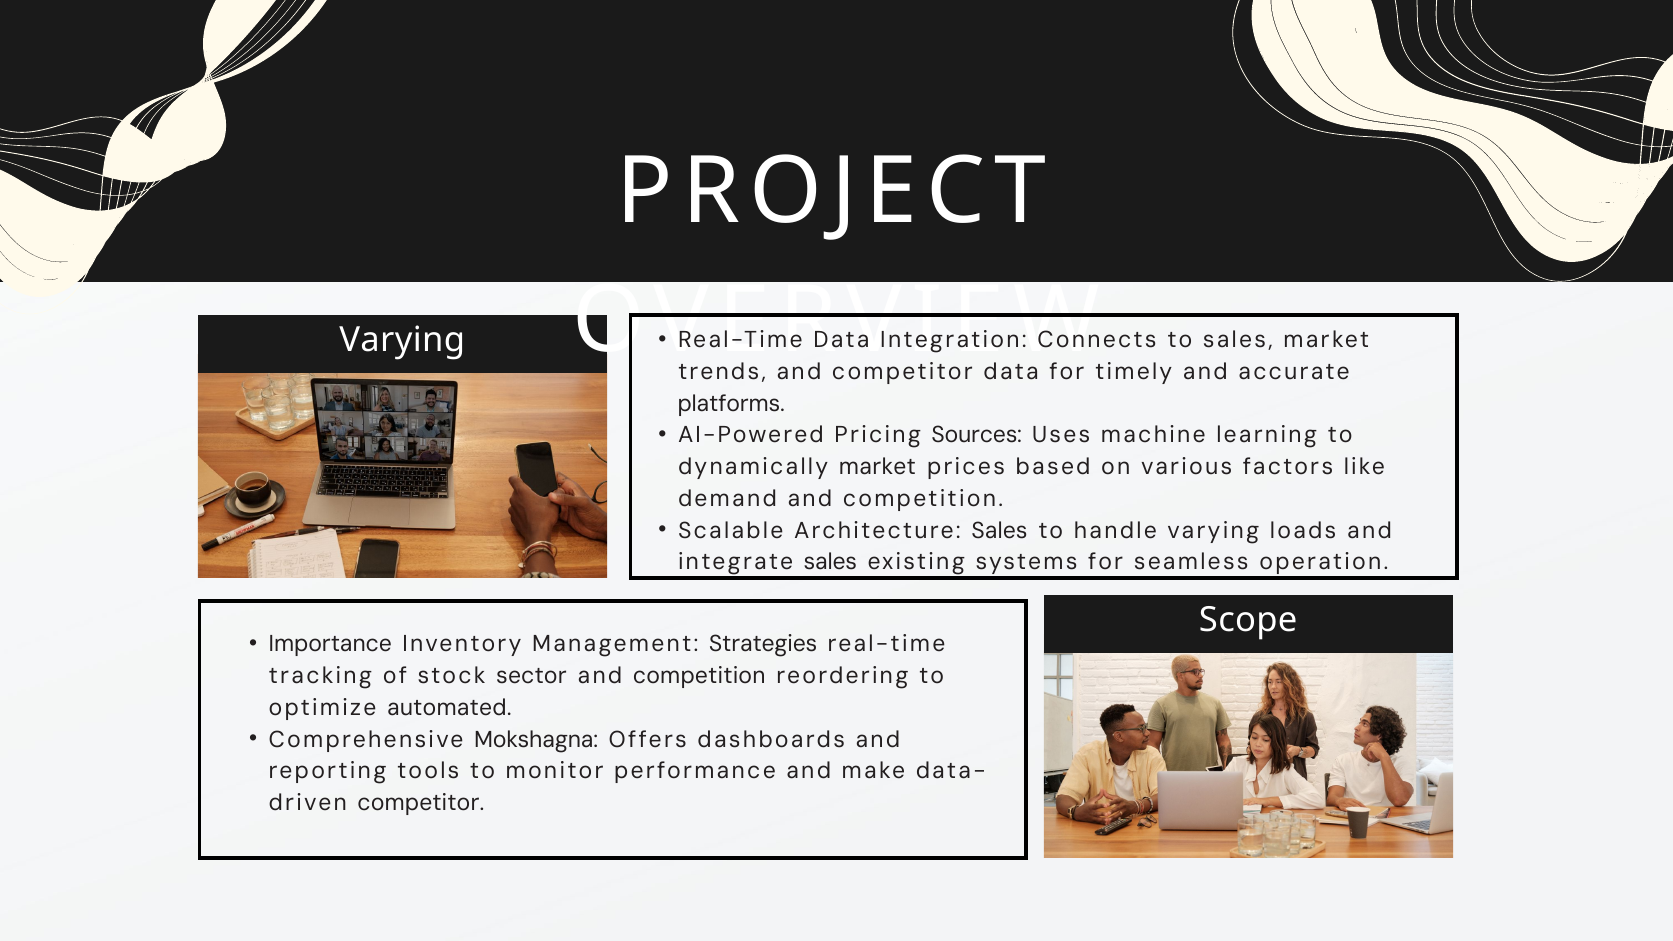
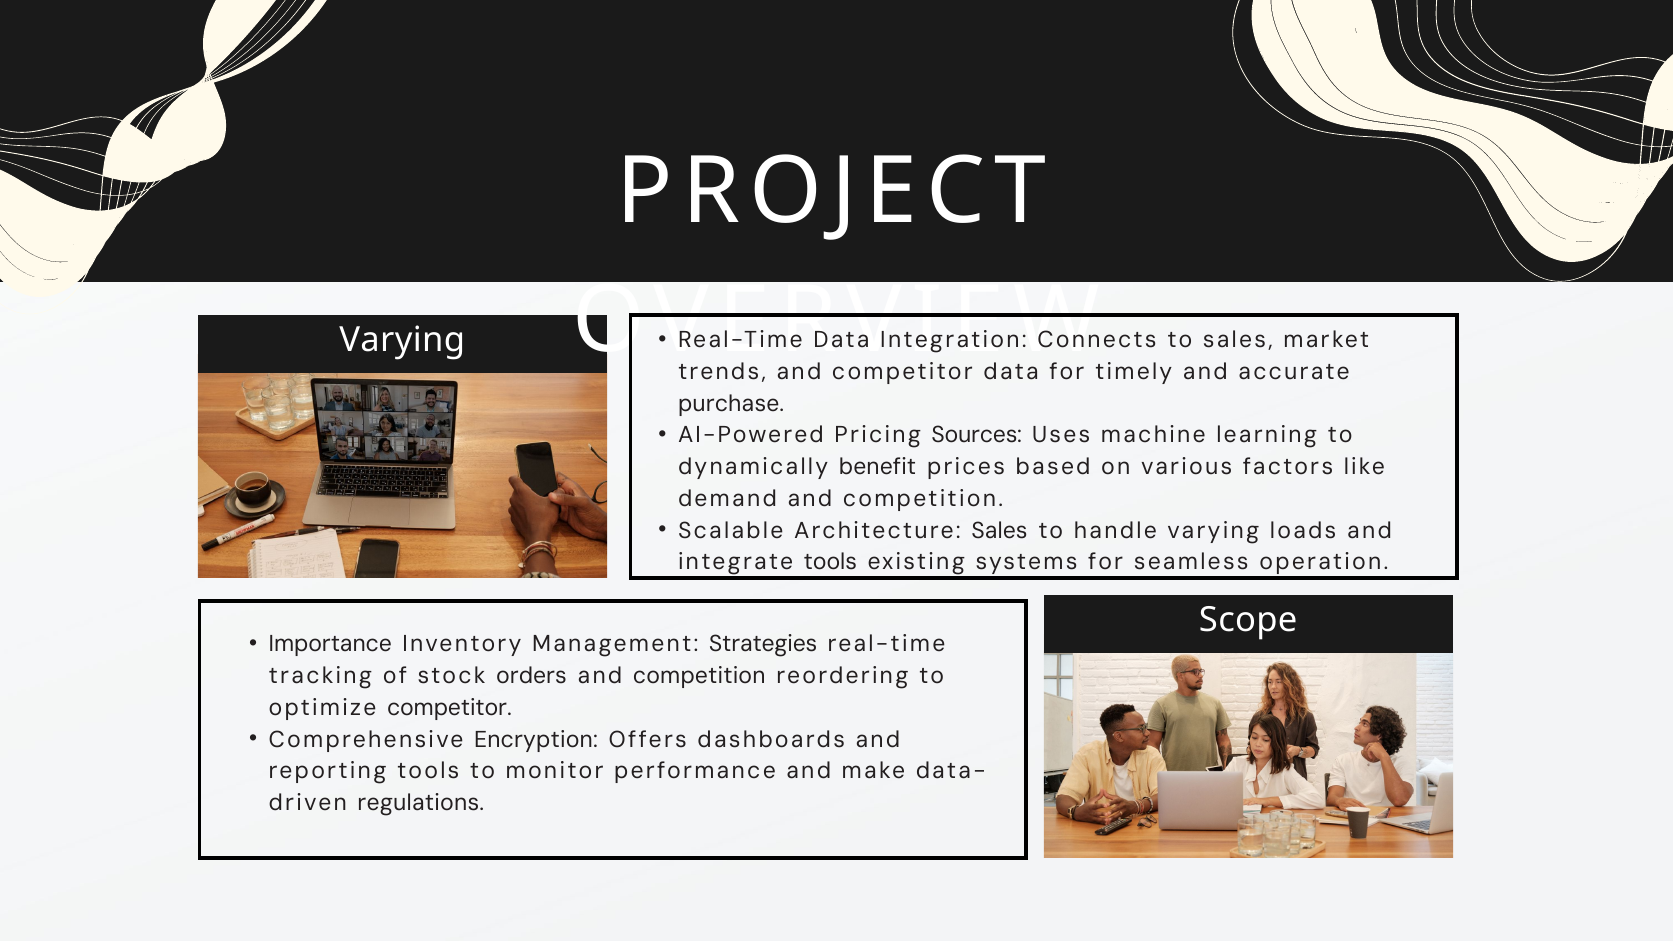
platforms: platforms -> purchase
dynamically market: market -> benefit
integrate sales: sales -> tools
sector: sector -> orders
optimize automated: automated -> competitor
Mokshagna: Mokshagna -> Encryption
competitor at (421, 803): competitor -> regulations
